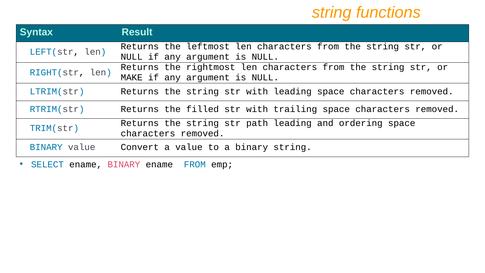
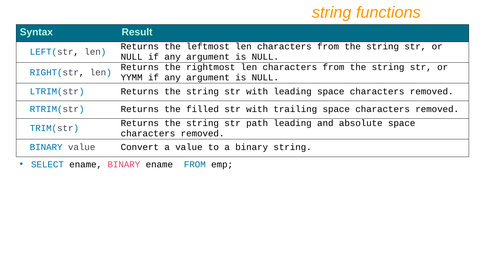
MAKE: MAKE -> YYMM
ordering: ordering -> absolute
